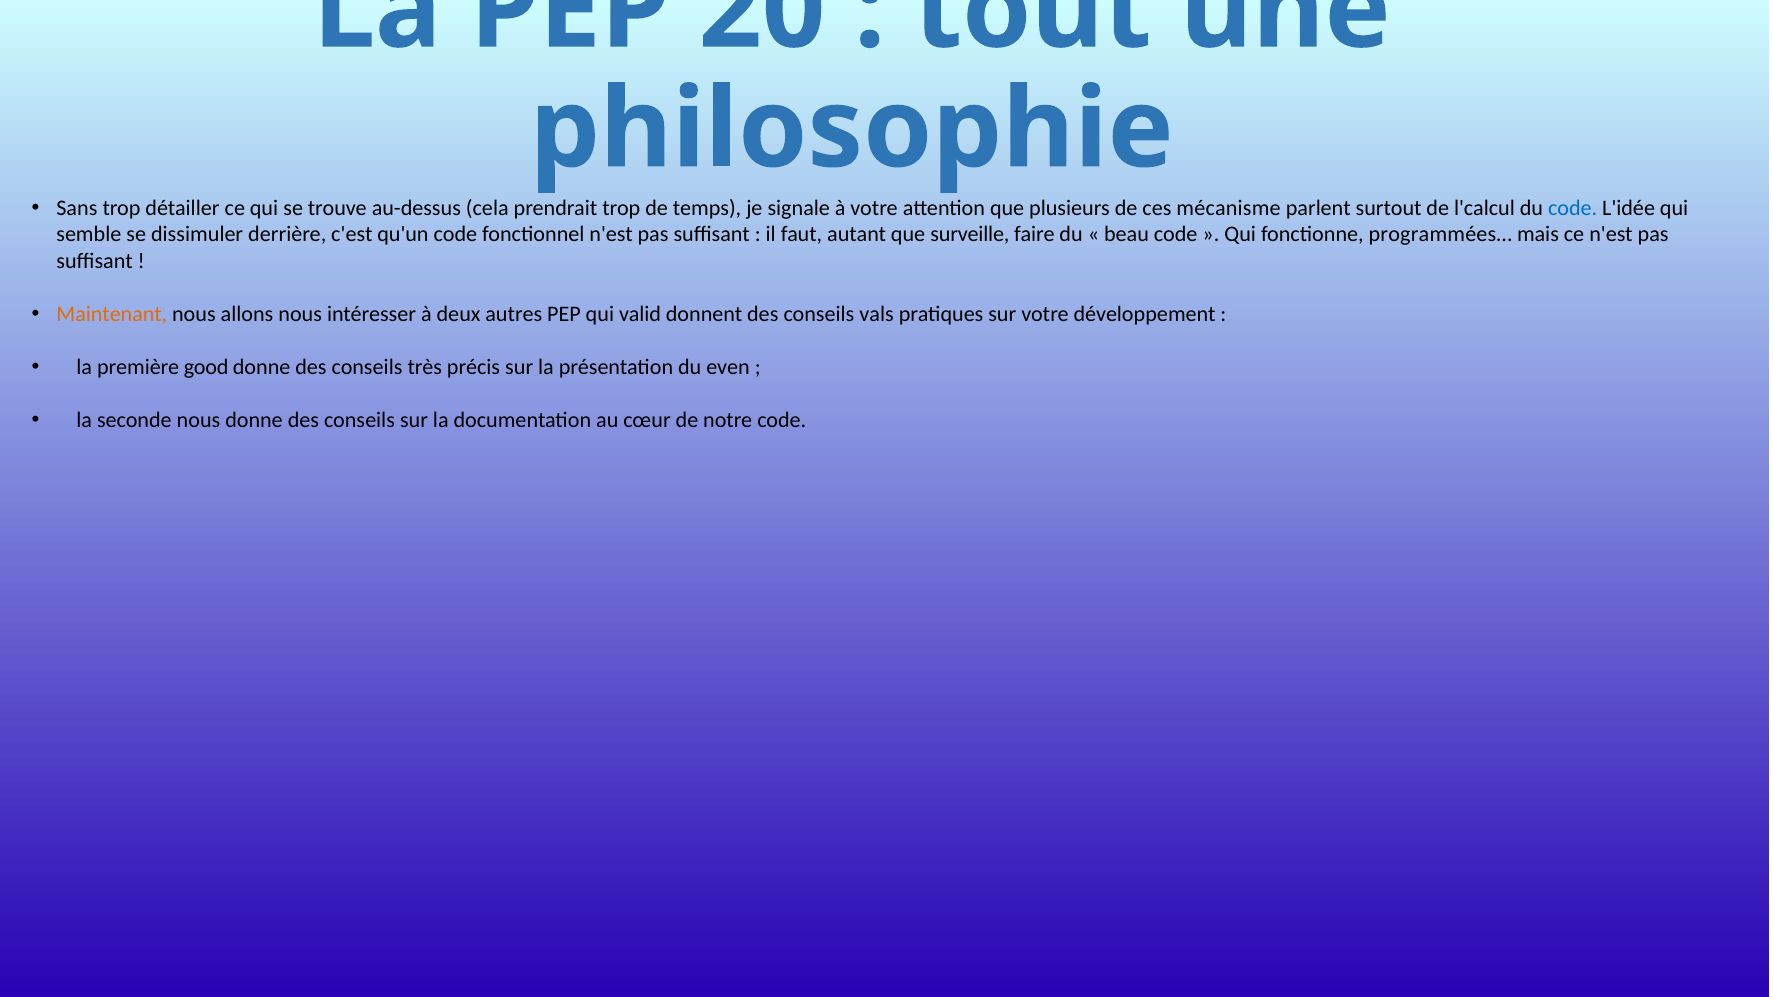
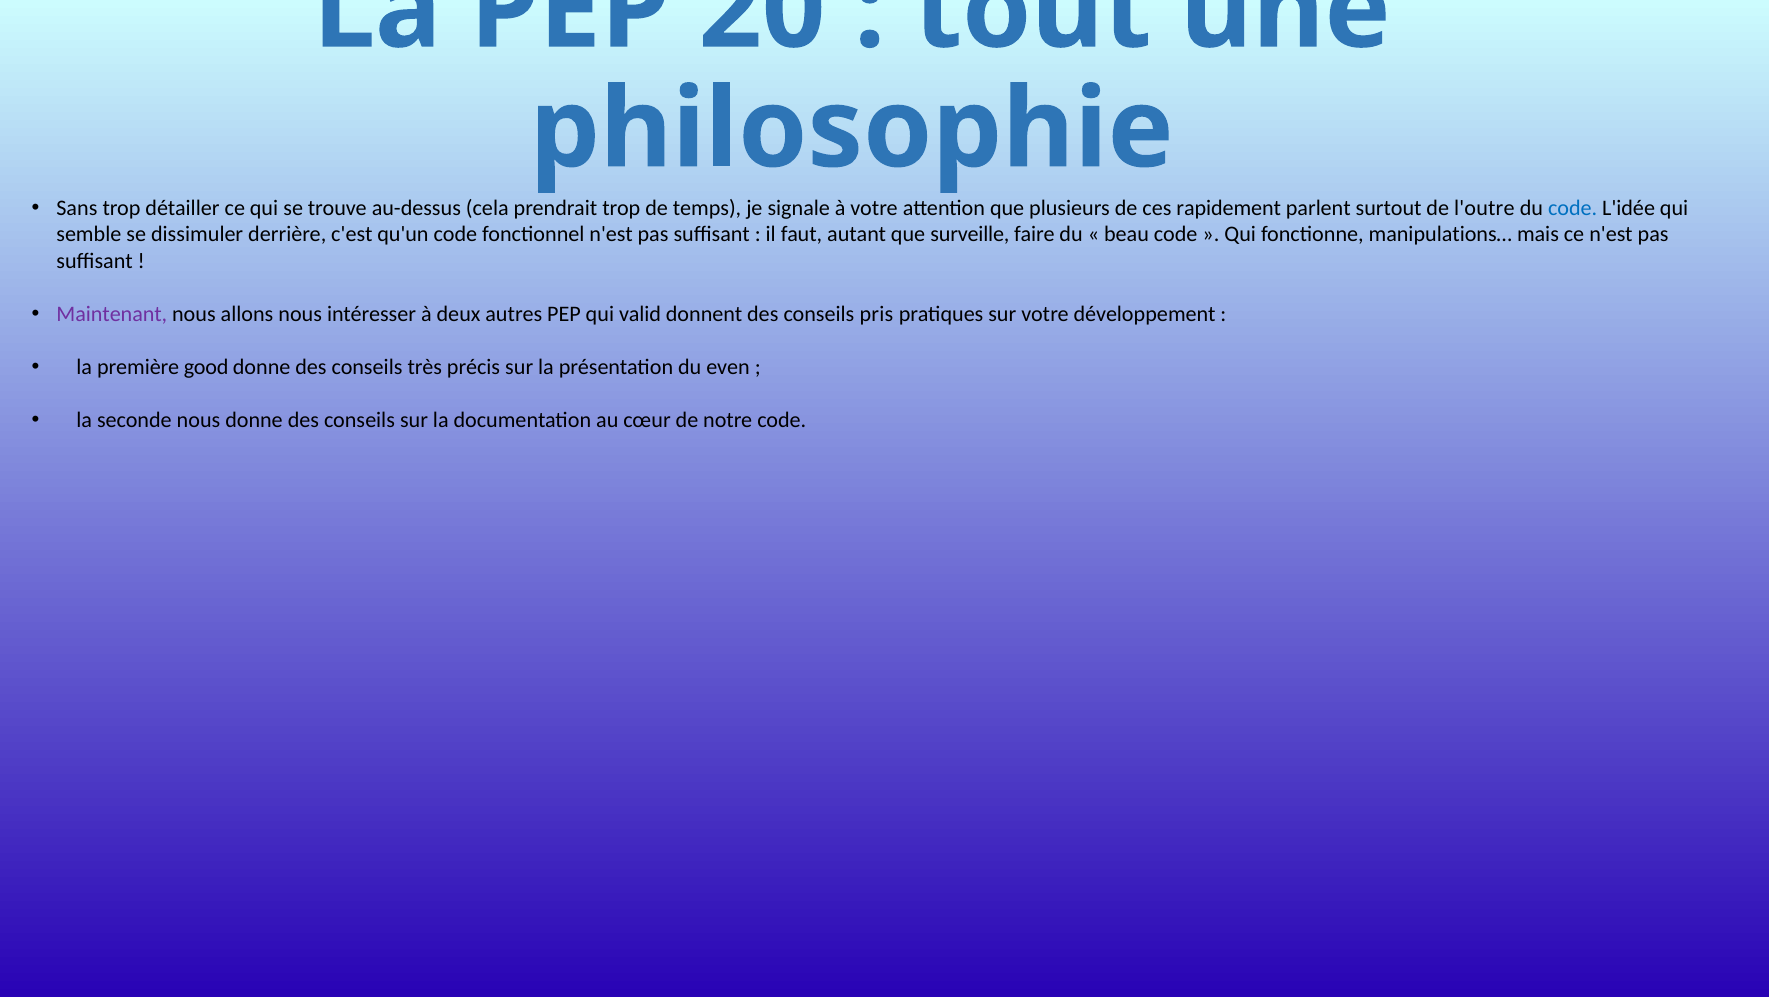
mécanisme: mécanisme -> rapidement
l'calcul: l'calcul -> l'outre
programmées…: programmées… -> manipulations…
Maintenant colour: orange -> purple
vals: vals -> pris
